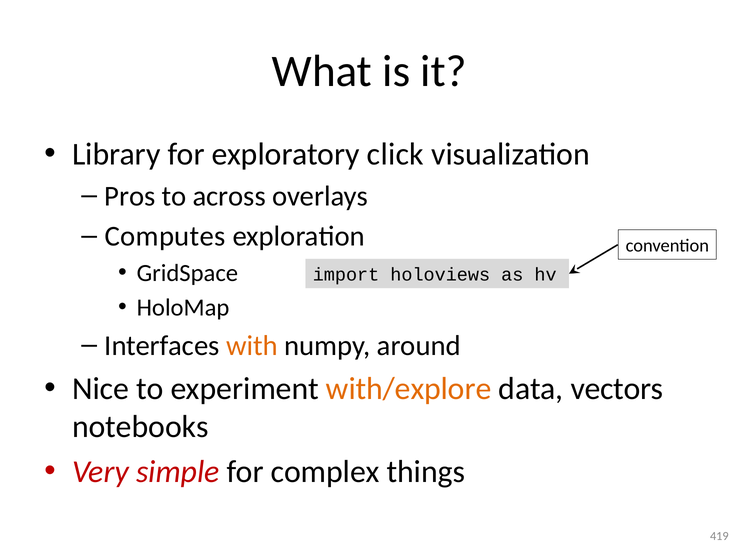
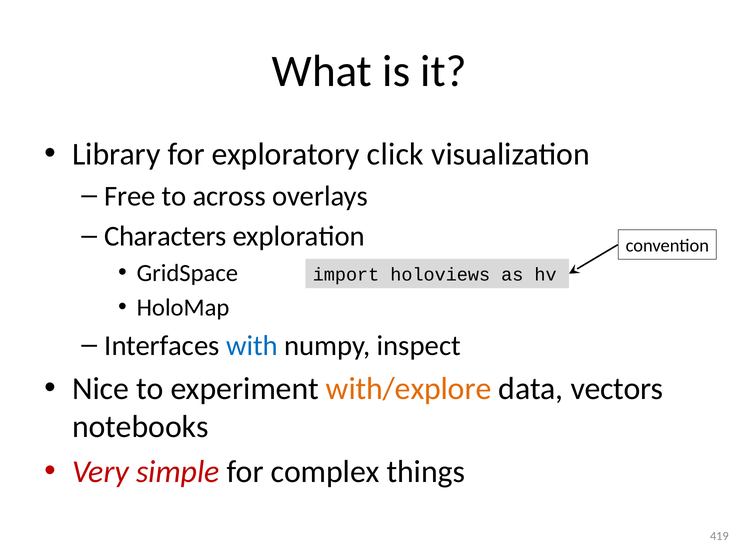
Pros: Pros -> Free
Computes: Computes -> Characters
with colour: orange -> blue
around: around -> inspect
